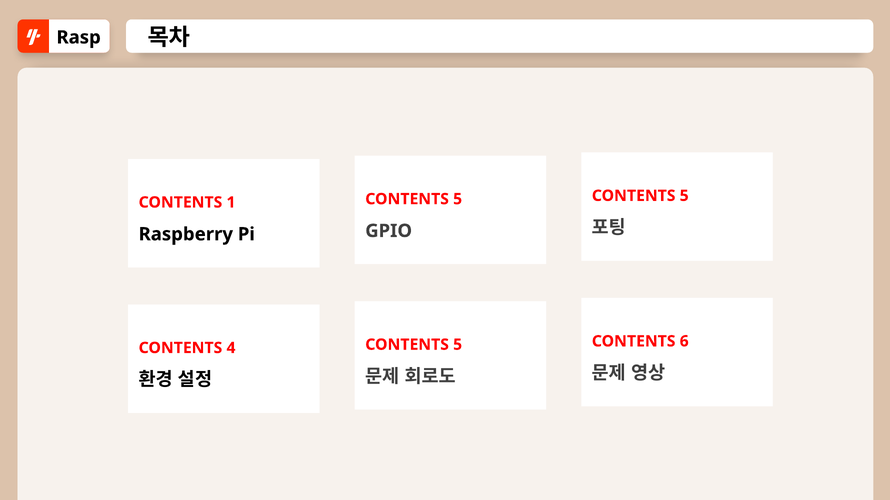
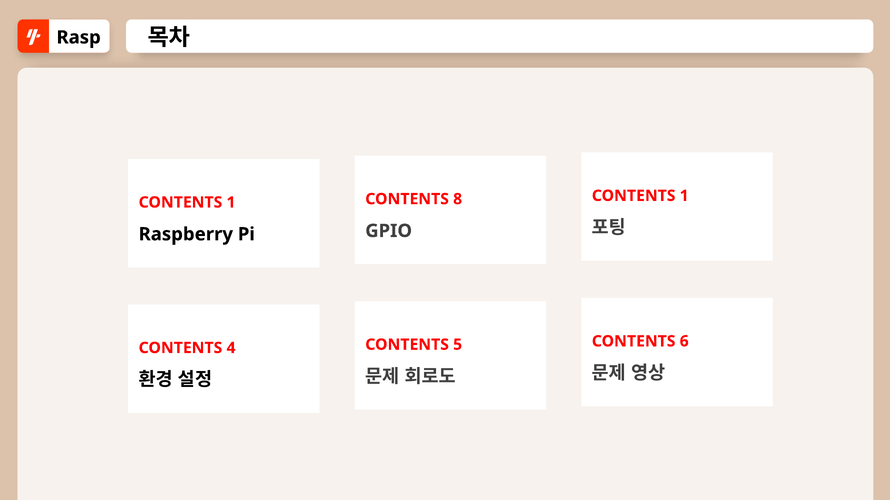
5 at (684, 196): 5 -> 1
5 at (458, 199): 5 -> 8
